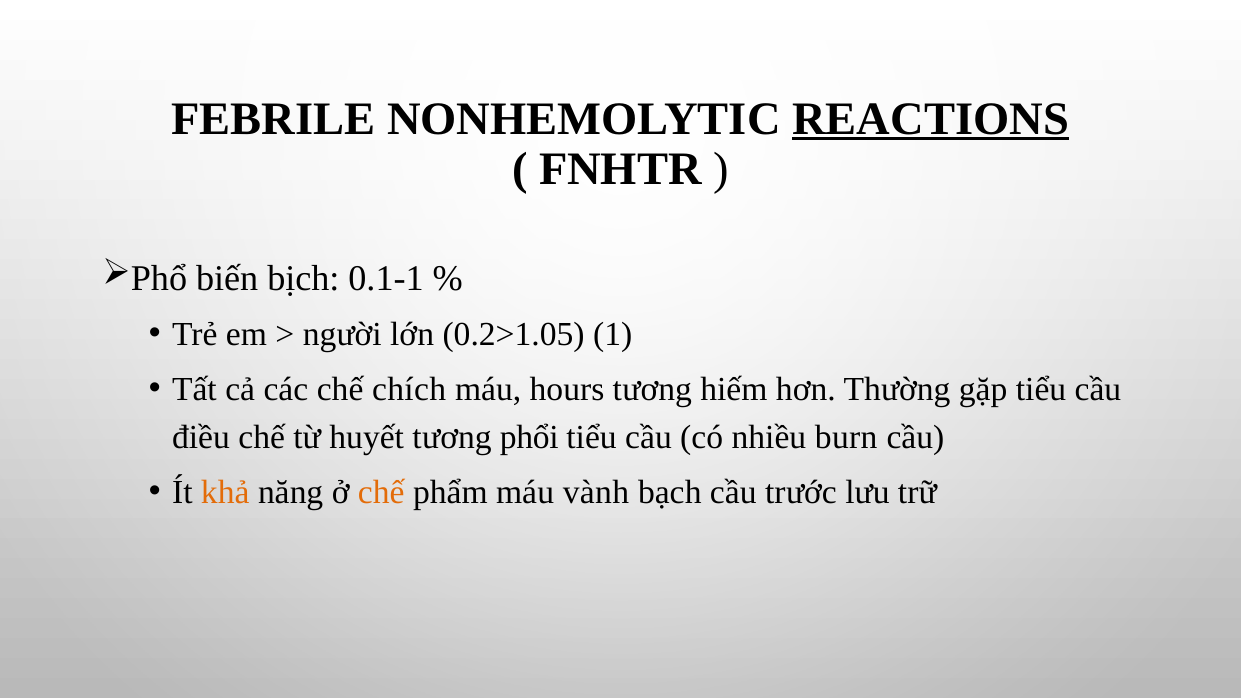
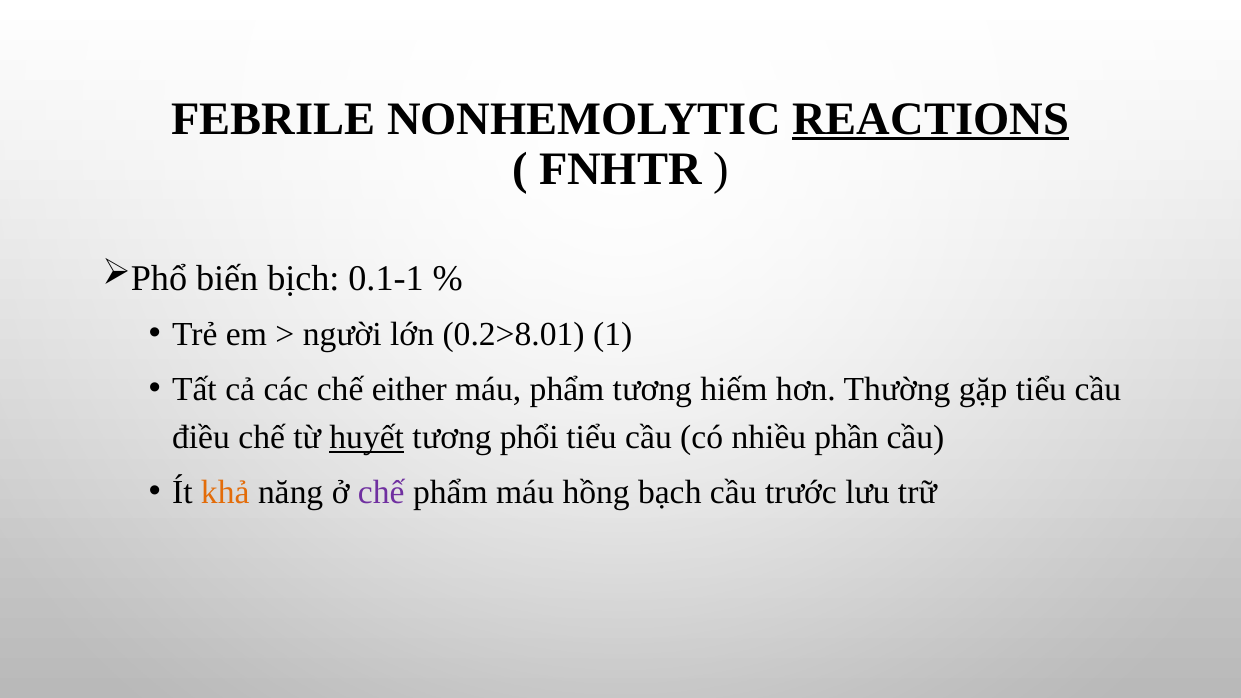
0.2>1.05: 0.2>1.05 -> 0.2>8.01
chích: chích -> either
máu hours: hours -> phẩm
huyết underline: none -> present
burn: burn -> phần
chế at (381, 493) colour: orange -> purple
vành: vành -> hồng
